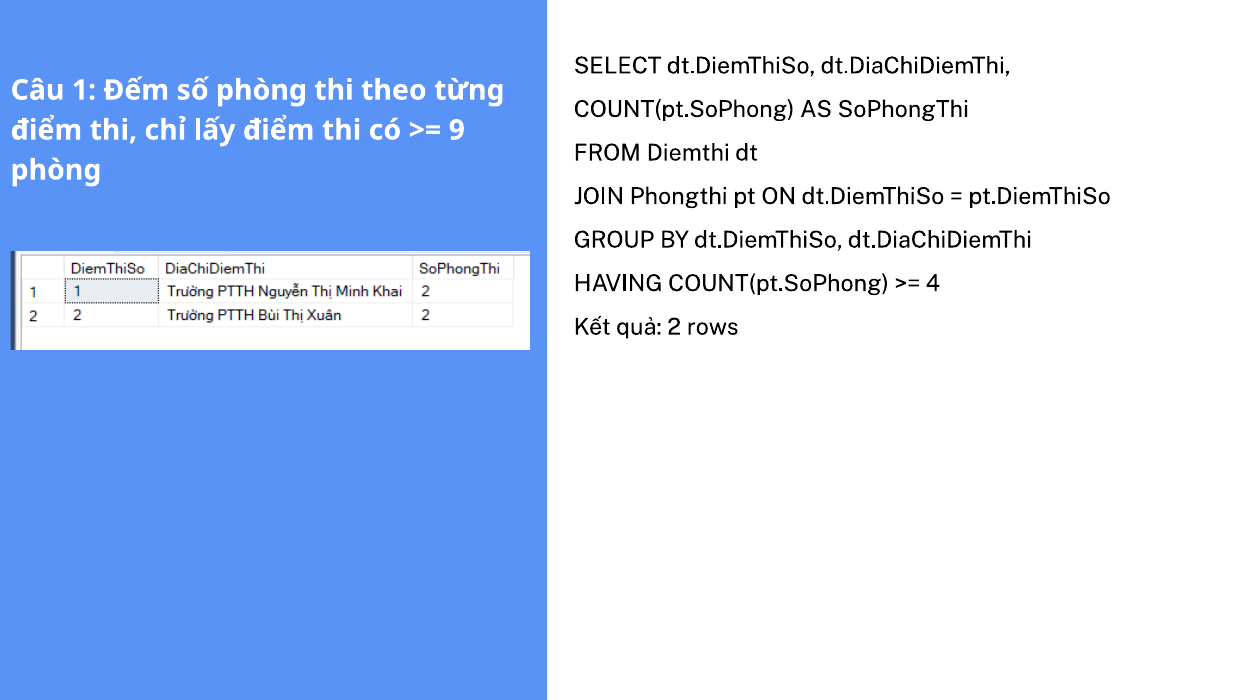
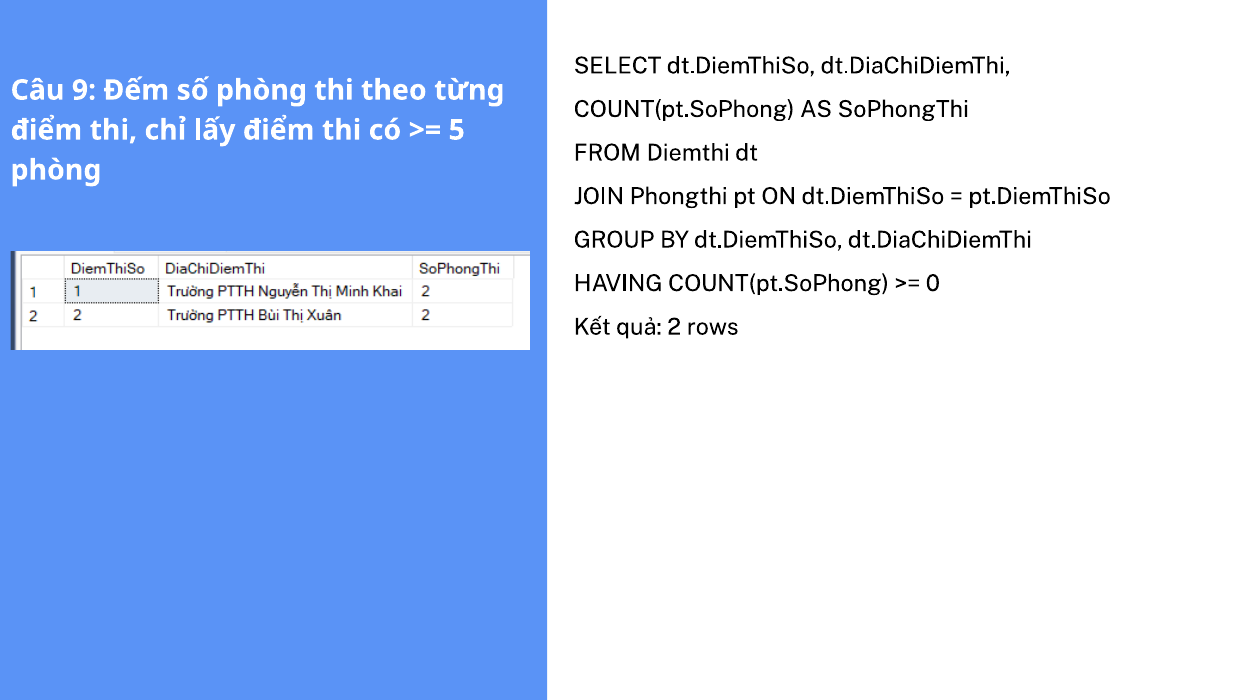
1: 1 -> 9
9: 9 -> 5
4: 4 -> 0
